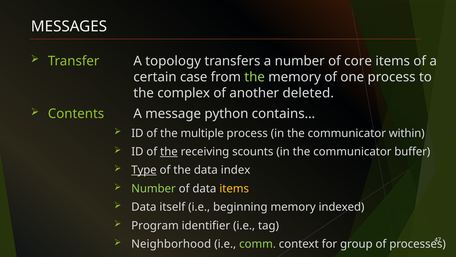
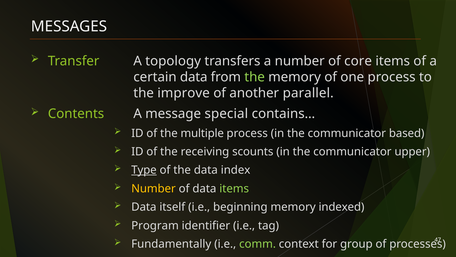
certain case: case -> data
complex: complex -> improve
deleted: deleted -> parallel
python: python -> special
within: within -> based
the at (169, 151) underline: present -> none
buffer: buffer -> upper
Number at (154, 188) colour: light green -> yellow
items at (234, 188) colour: yellow -> light green
Neighborhood: Neighborhood -> Fundamentally
